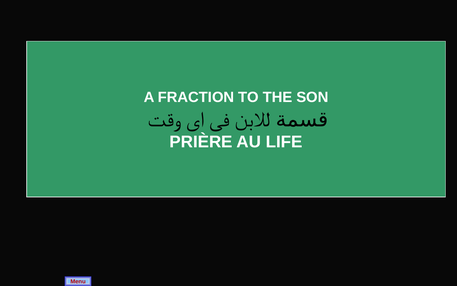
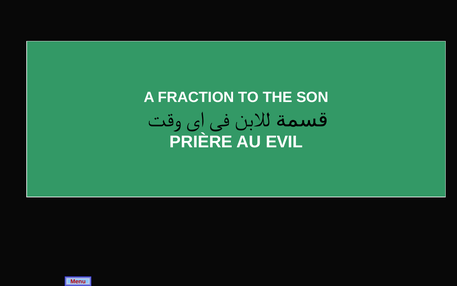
LIFE: LIFE -> EVIL
